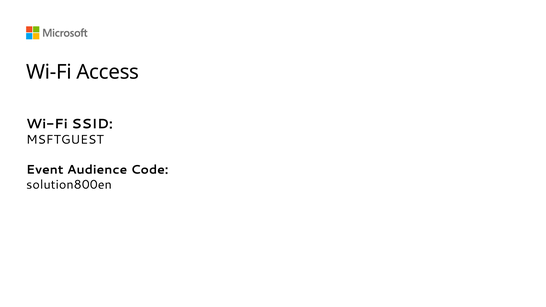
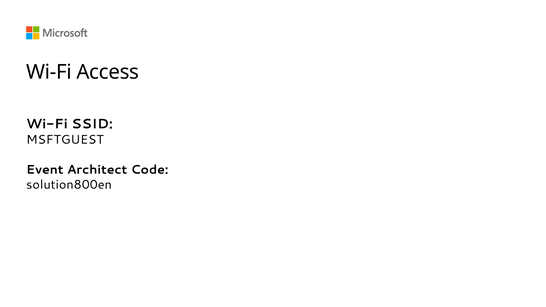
Audience: Audience -> Architect
